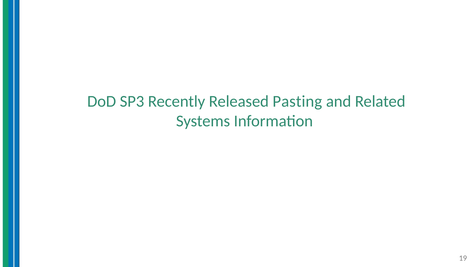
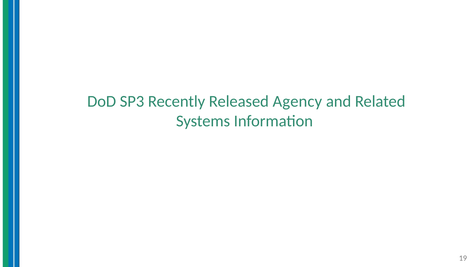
Pasting: Pasting -> Agency
